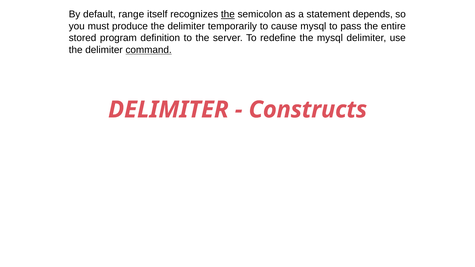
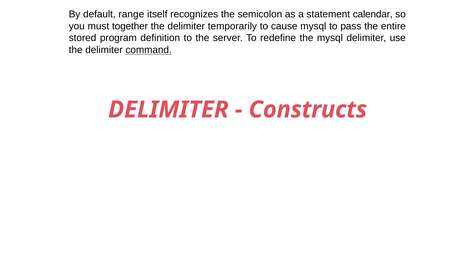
the at (228, 14) underline: present -> none
depends: depends -> calendar
produce: produce -> together
